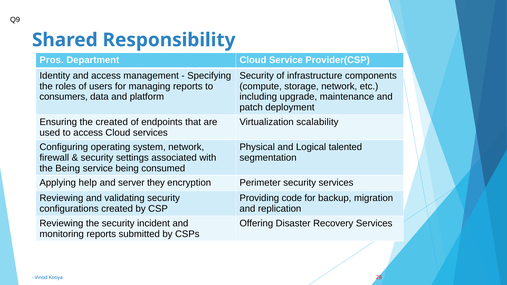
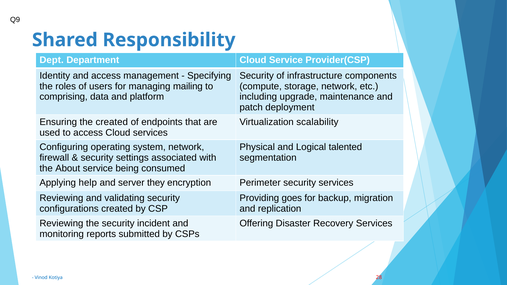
Pros: Pros -> Dept
managing reports: reports -> mailing
consumers: consumers -> comprising
the Being: Being -> About
code: code -> goes
